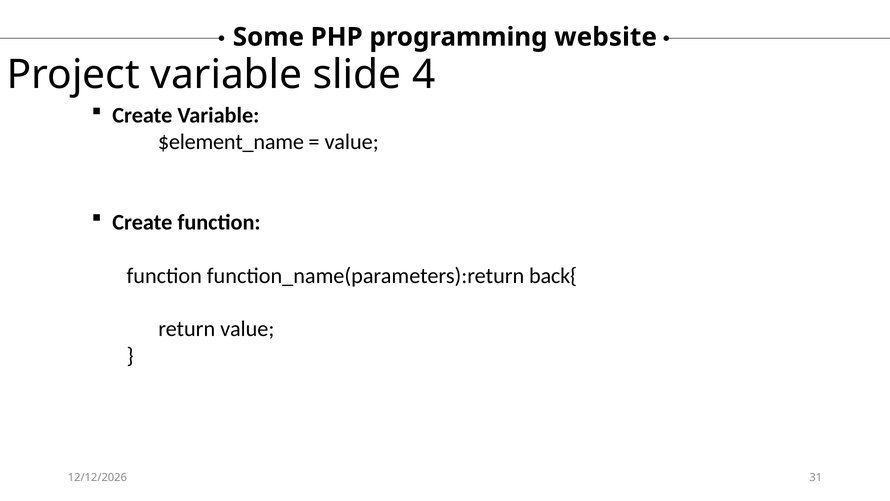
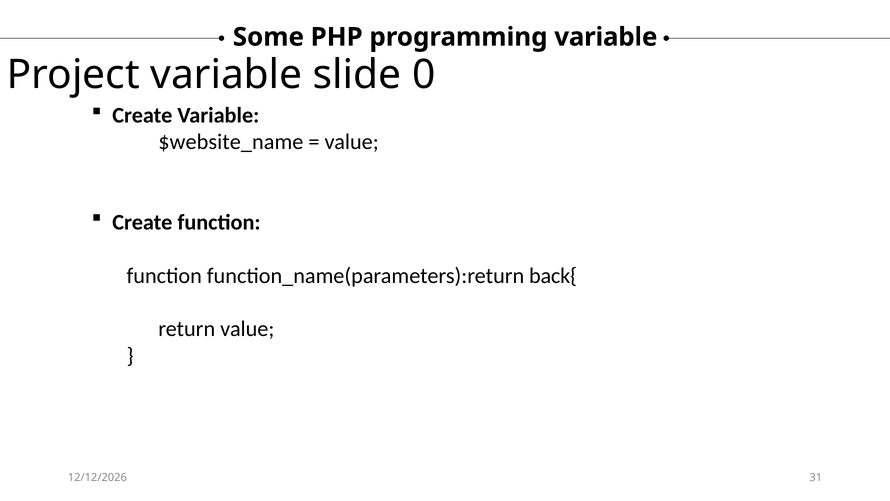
programming website: website -> variable
4: 4 -> 0
$element_name: $element_name -> $website_name
